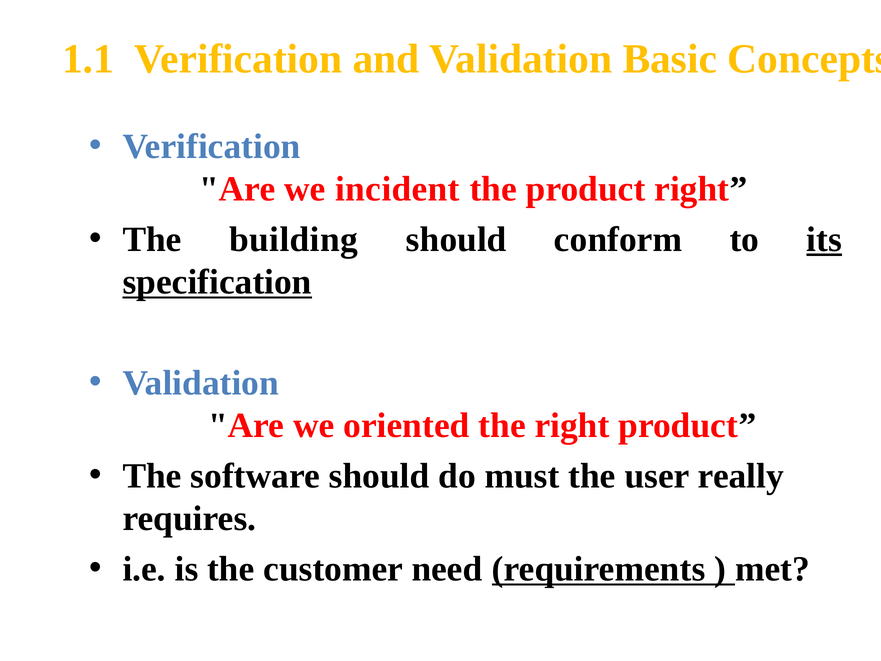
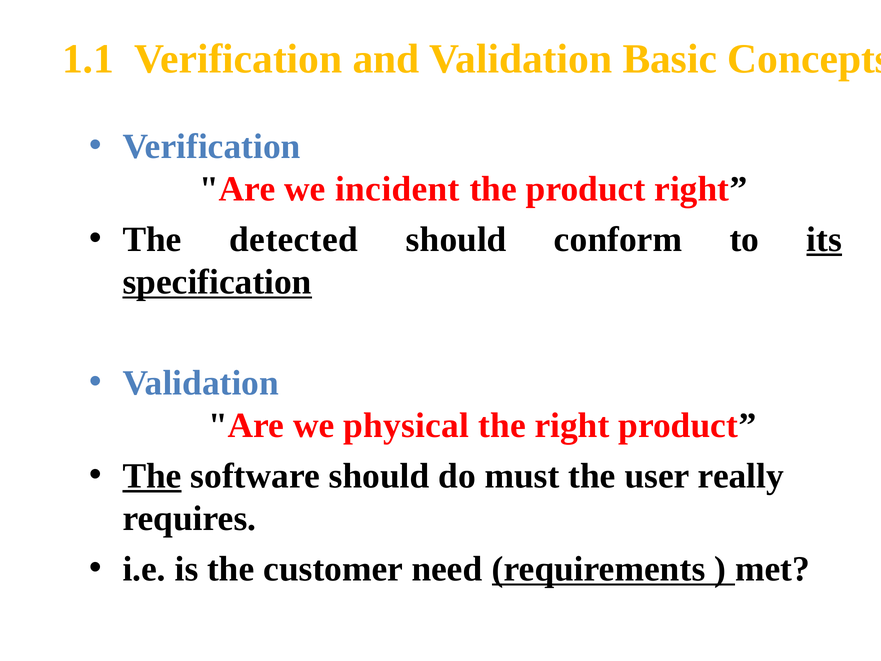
building: building -> detected
oriented: oriented -> physical
The at (152, 476) underline: none -> present
